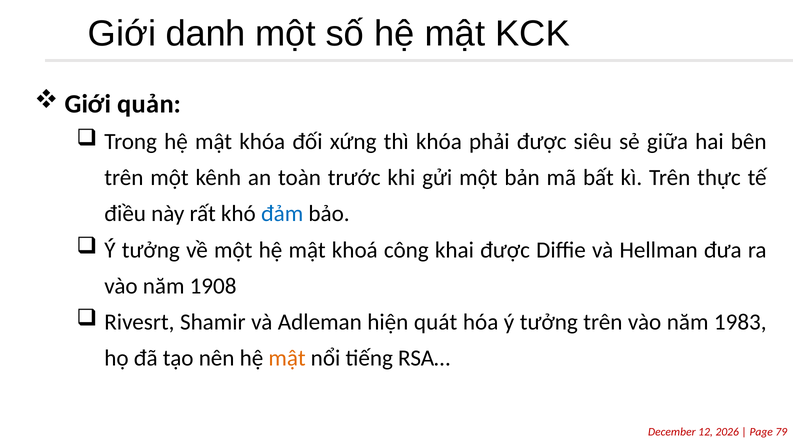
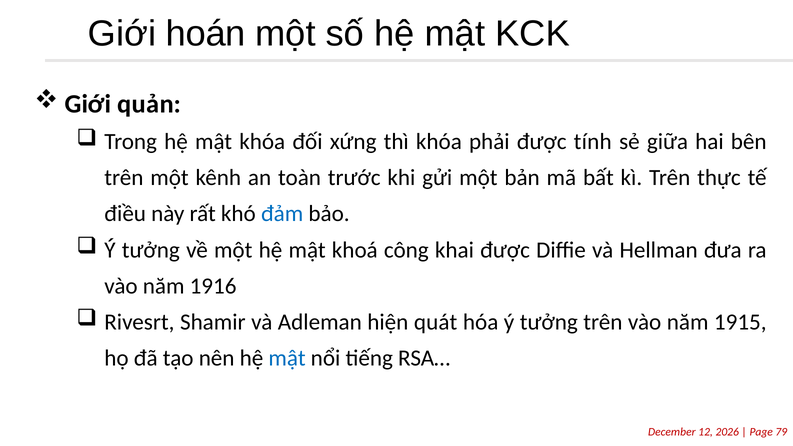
danh: danh -> hoán
siêu: siêu -> tính
1908: 1908 -> 1916
1983: 1983 -> 1915
mật at (287, 358) colour: orange -> blue
